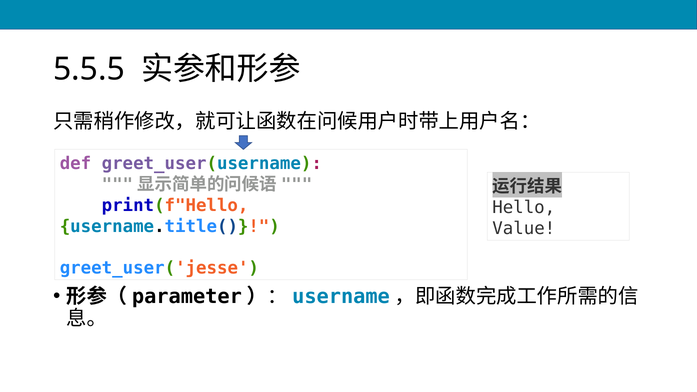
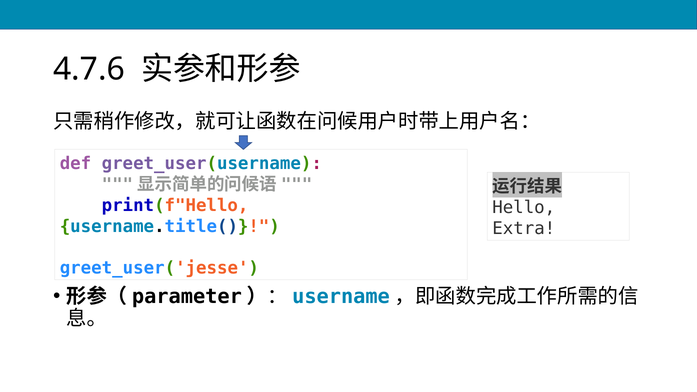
5.5.5: 5.5.5 -> 4.7.6
Value: Value -> Extra
